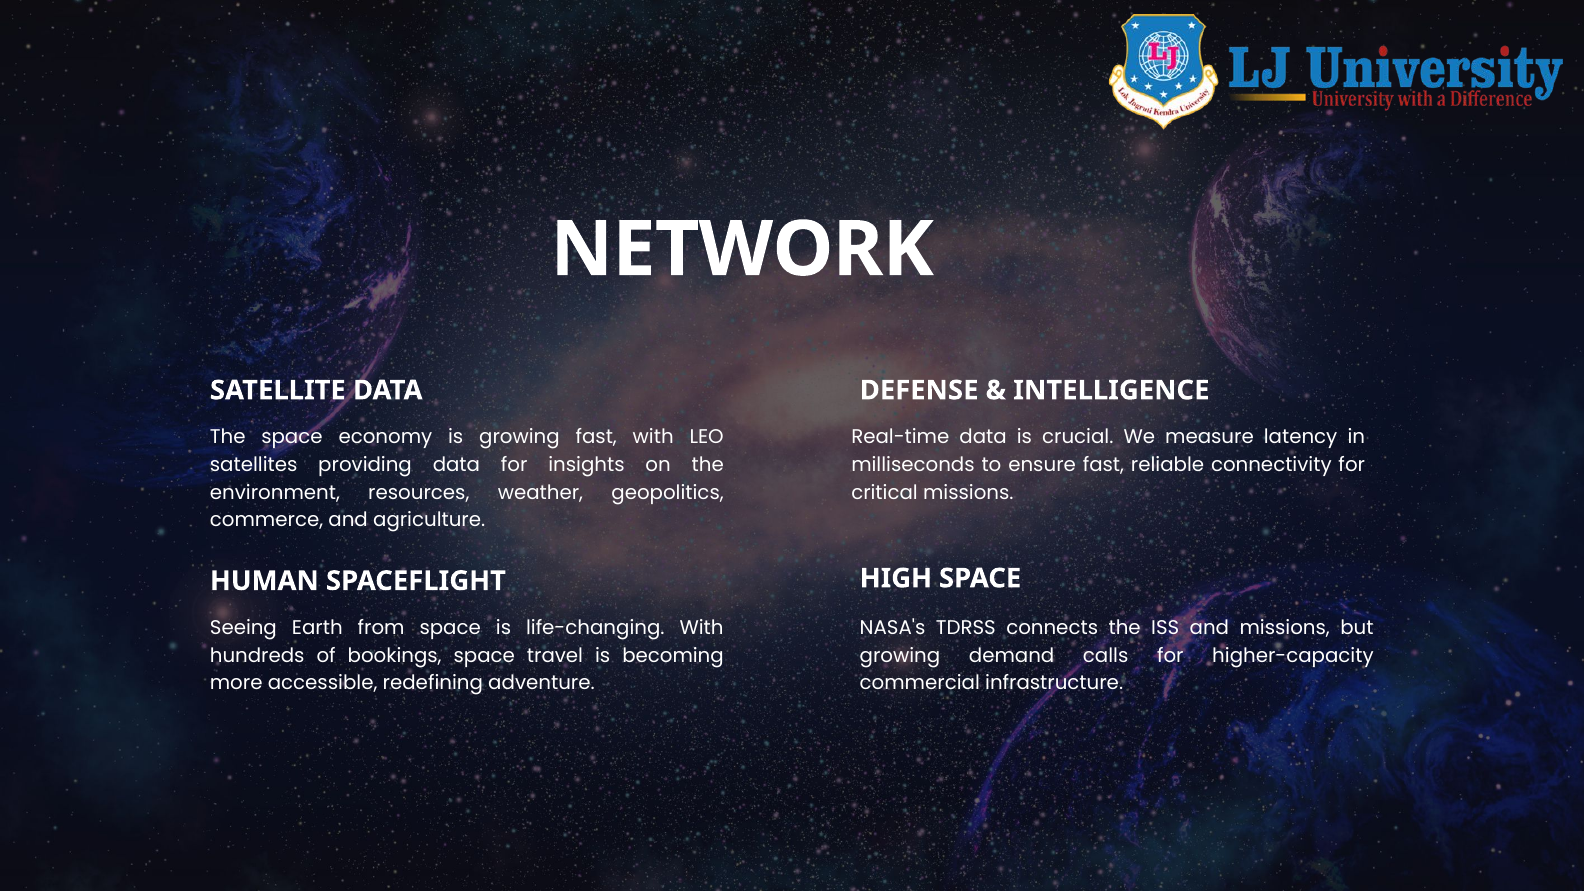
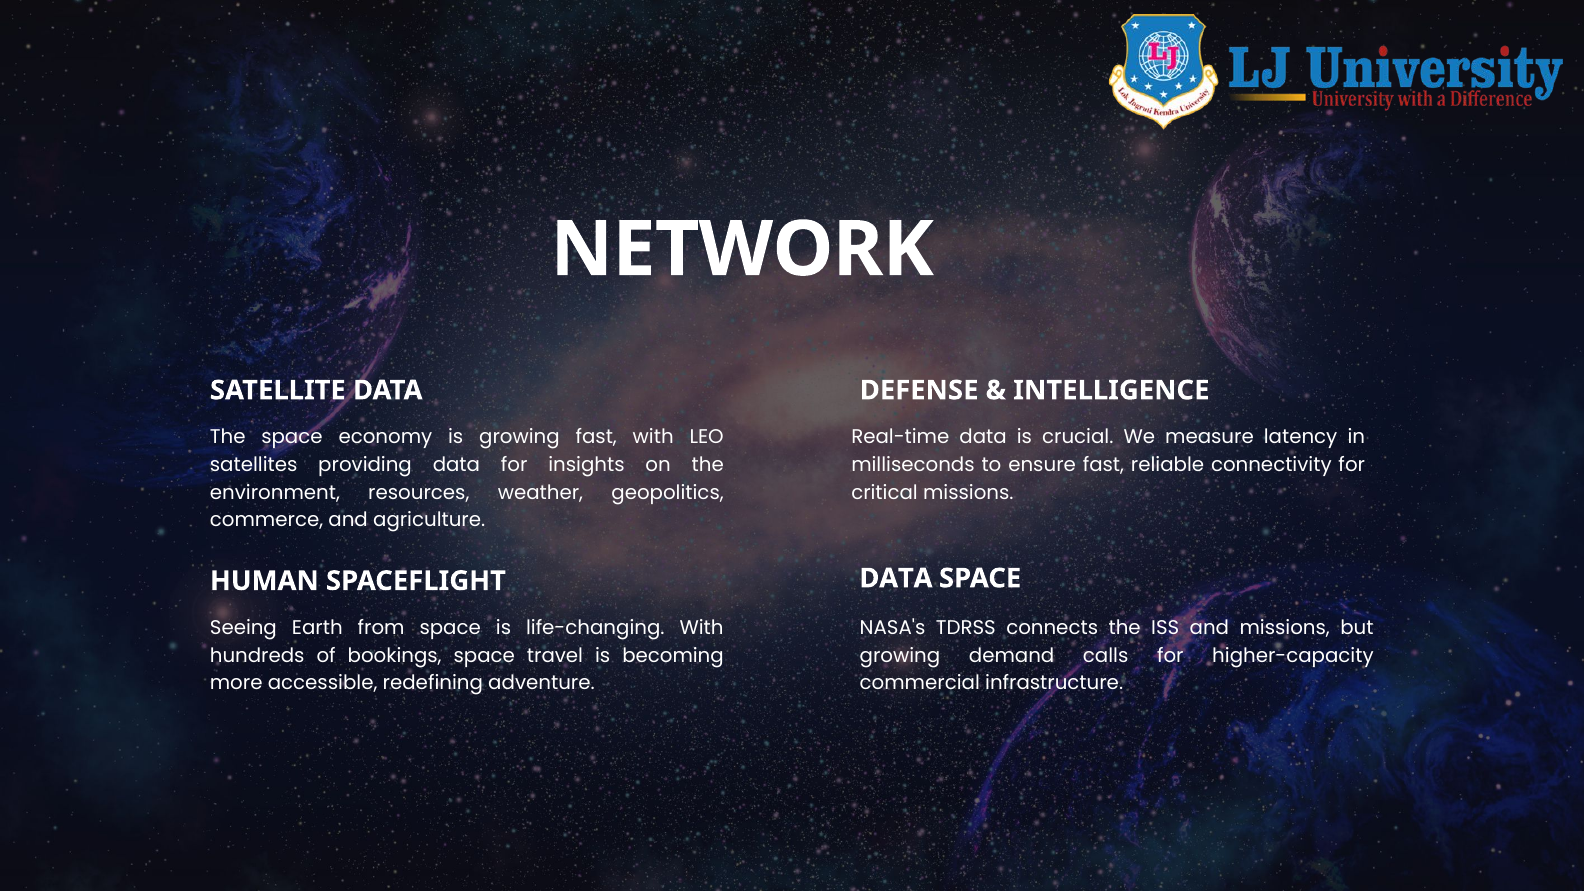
HIGH at (896, 578): HIGH -> DATA
